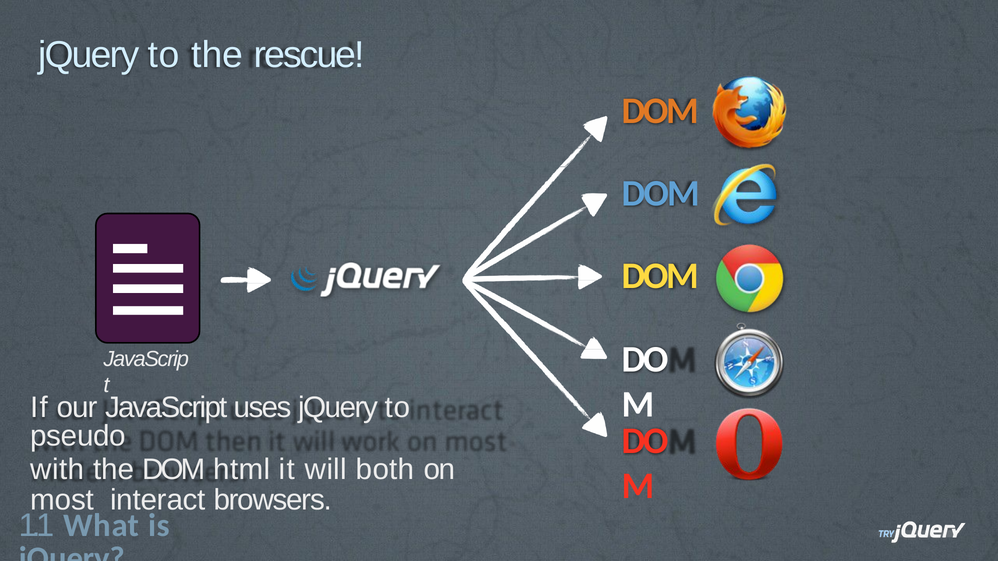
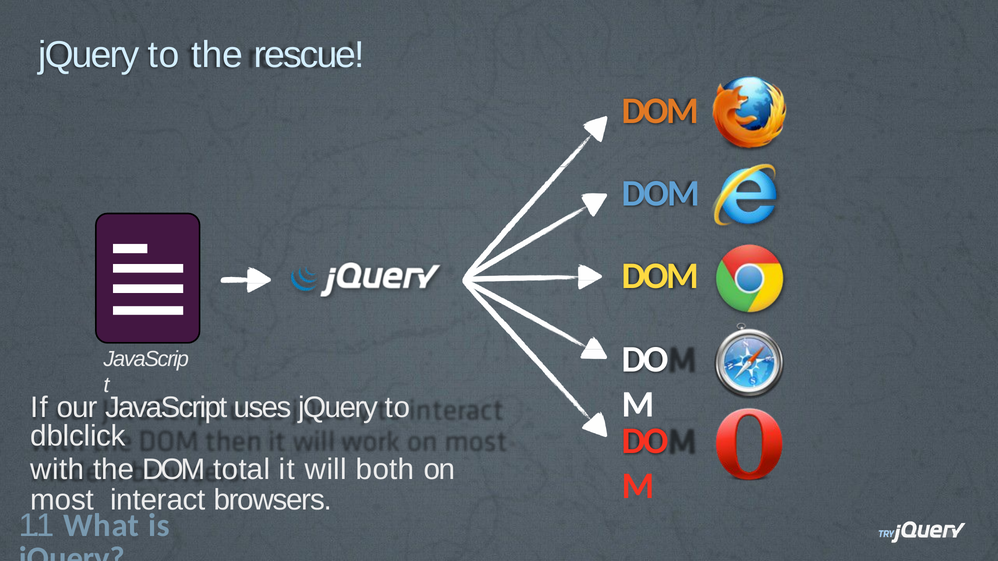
pseudo: pseudo -> dblclick
html: html -> total
